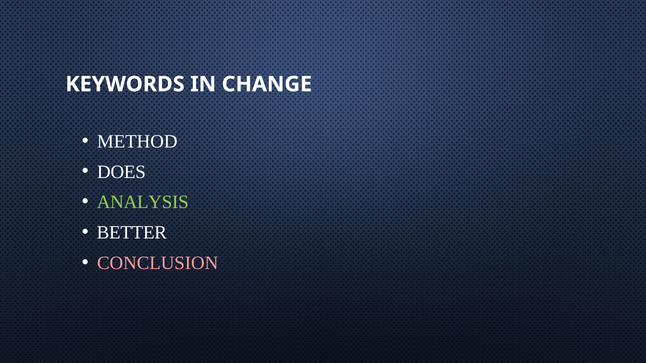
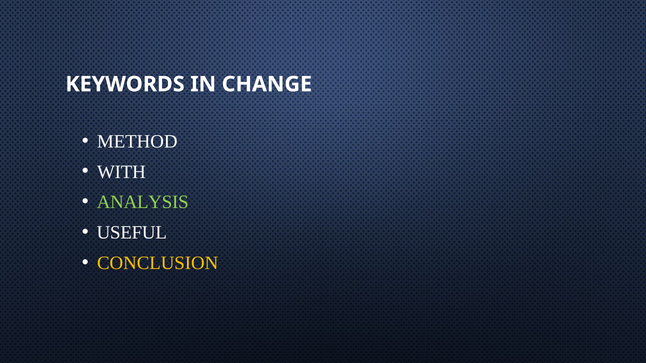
DOES: DOES -> WITH
BETTER: BETTER -> USEFUL
CONCLUSION colour: pink -> yellow
